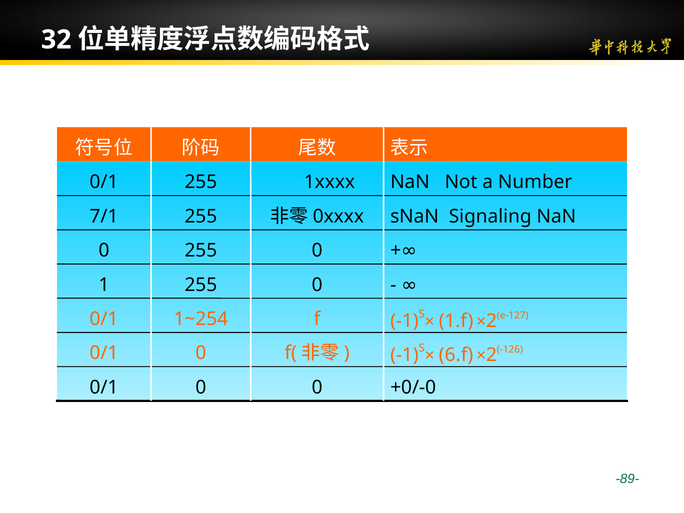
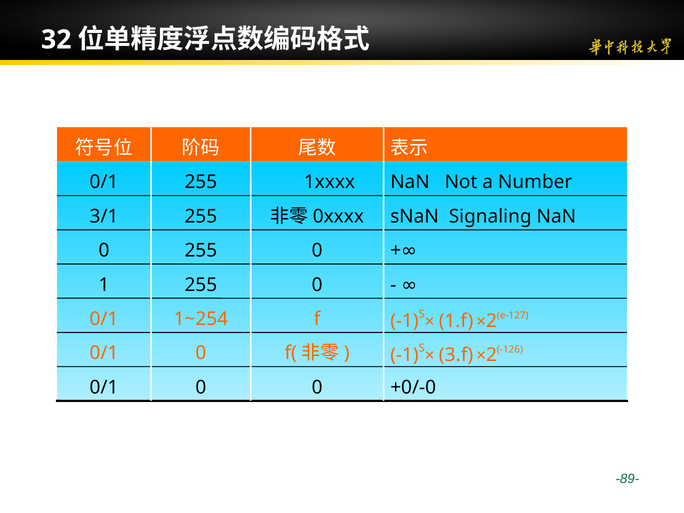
7/1: 7/1 -> 3/1
6.f: 6.f -> 3.f
